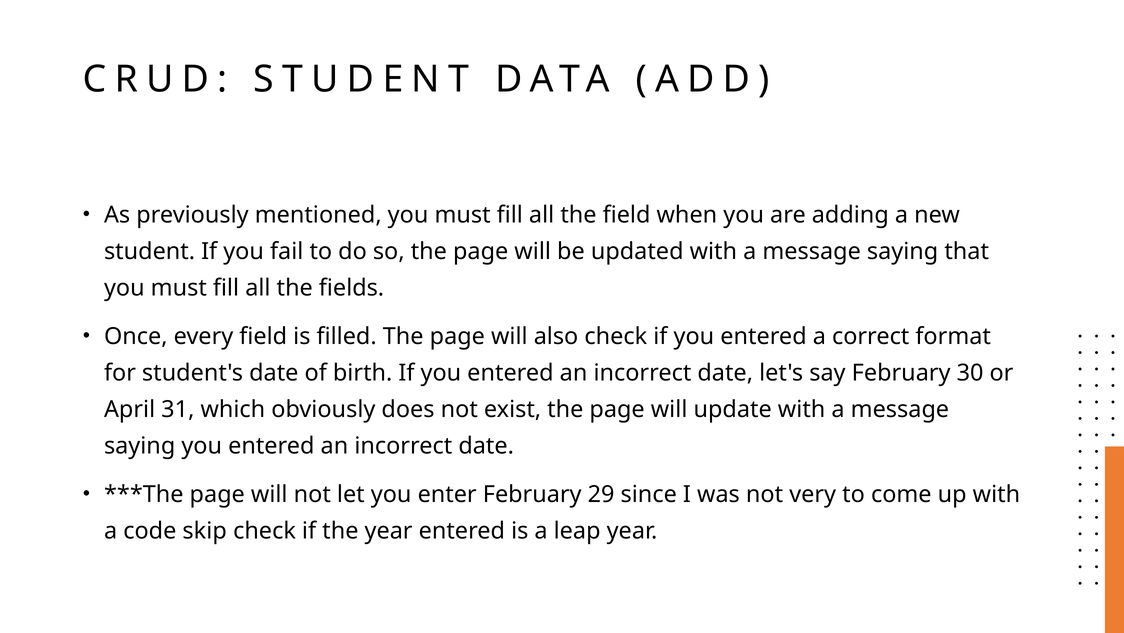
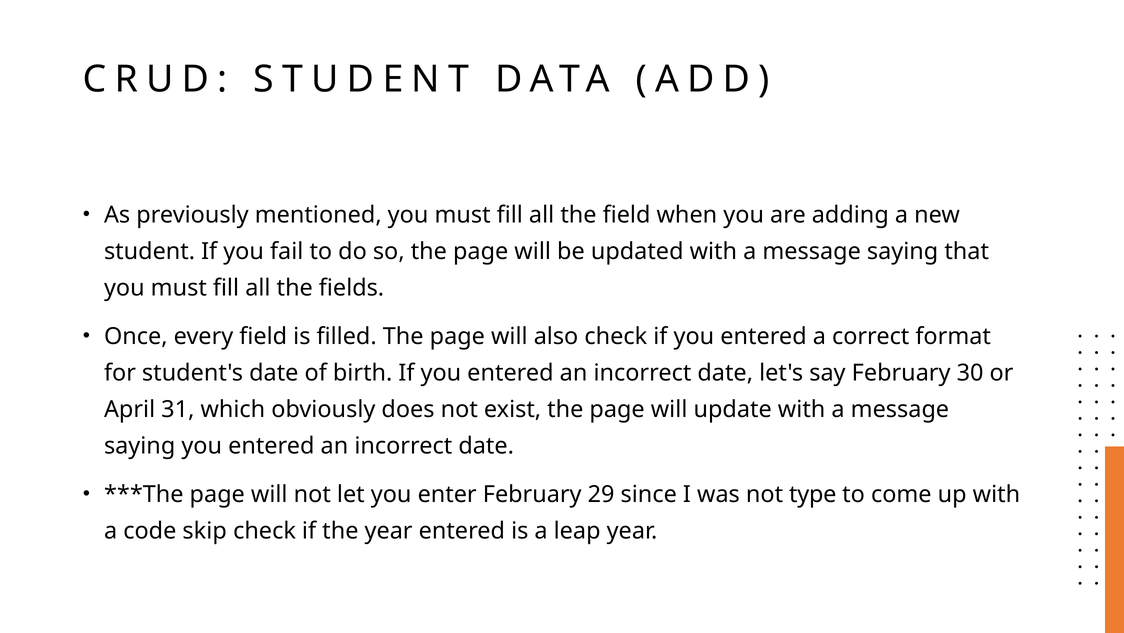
very: very -> type
